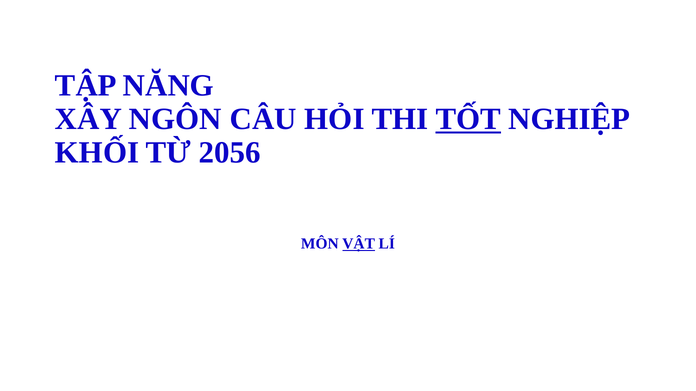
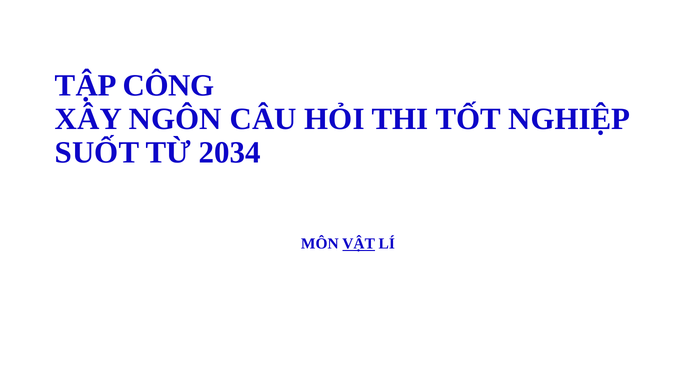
NĂNG: NĂNG -> CÔNG
TỐT underline: present -> none
KHỐI: KHỐI -> SUỐT
2056: 2056 -> 2034
